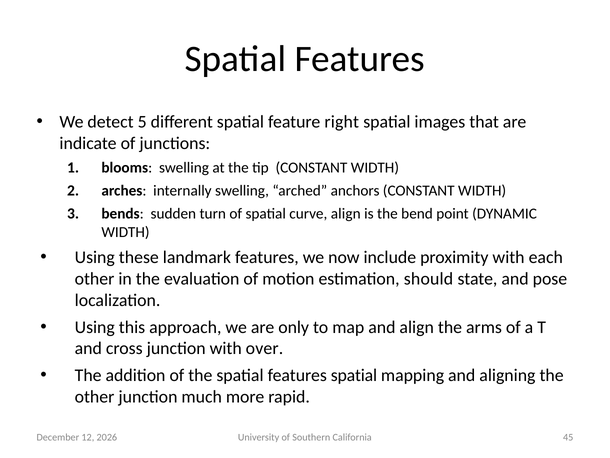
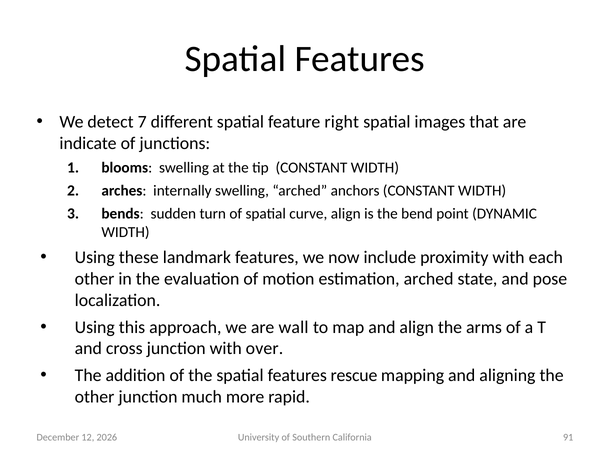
5: 5 -> 7
estimation should: should -> arched
only: only -> wall
features spatial: spatial -> rescue
45: 45 -> 91
